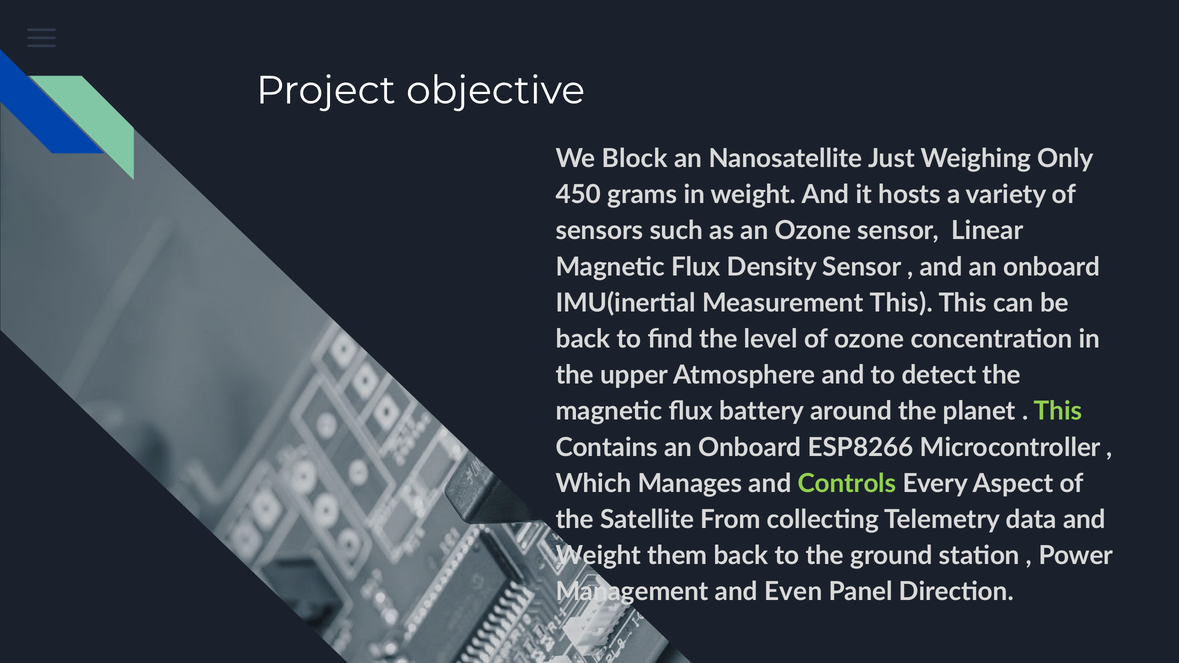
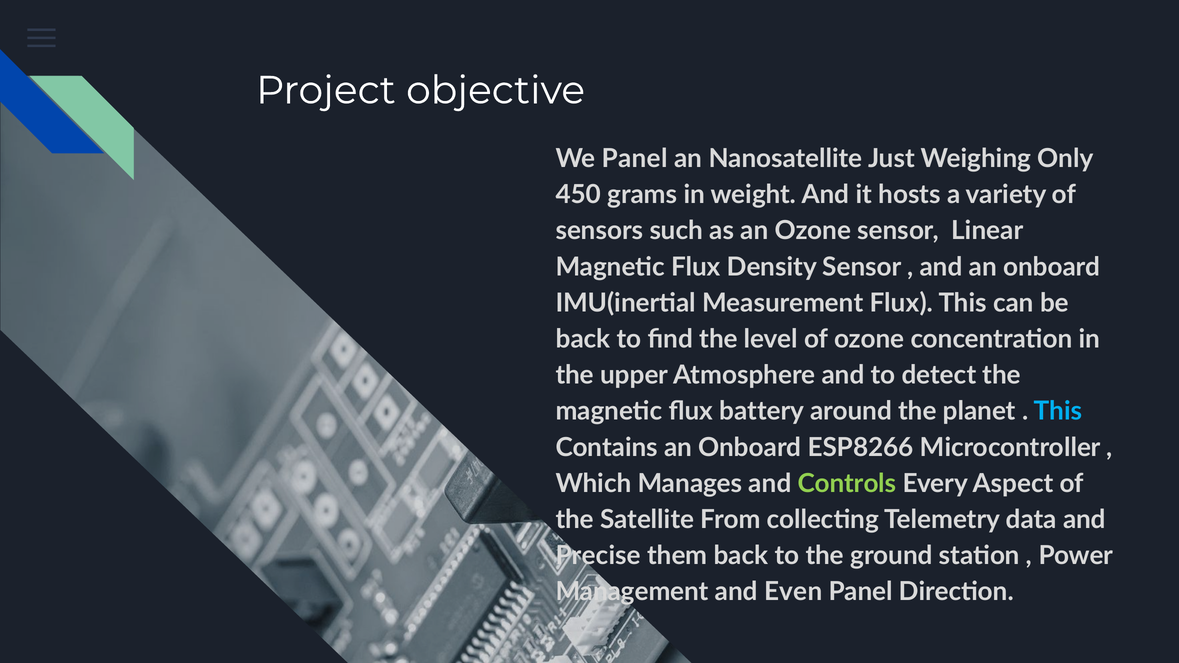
We Block: Block -> Panel
Measurement This: This -> Flux
This at (1058, 411) colour: light green -> light blue
Weight at (598, 556): Weight -> Precise
